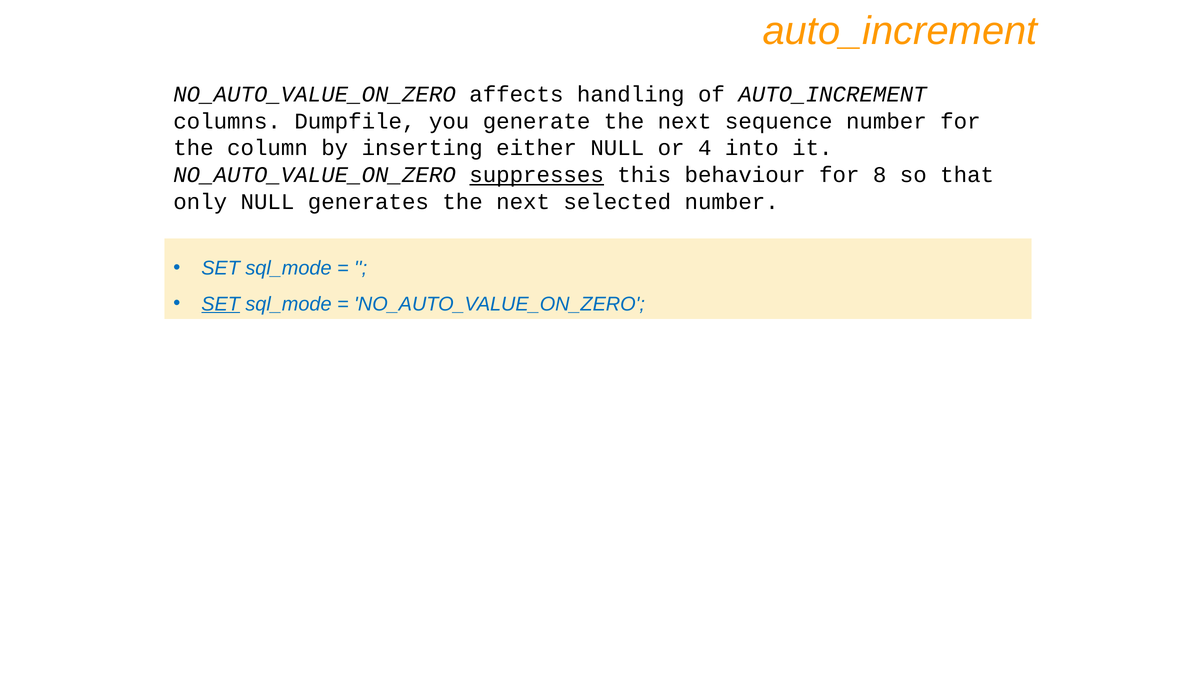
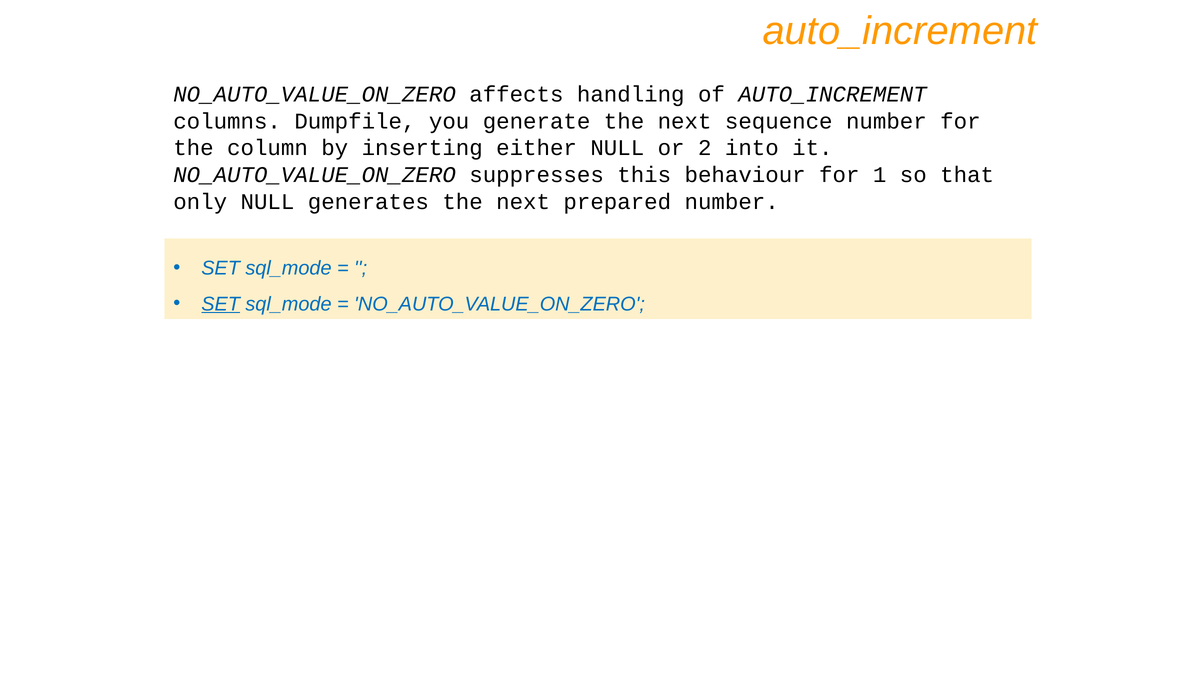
4: 4 -> 2
suppresses underline: present -> none
8: 8 -> 1
selected: selected -> prepared
